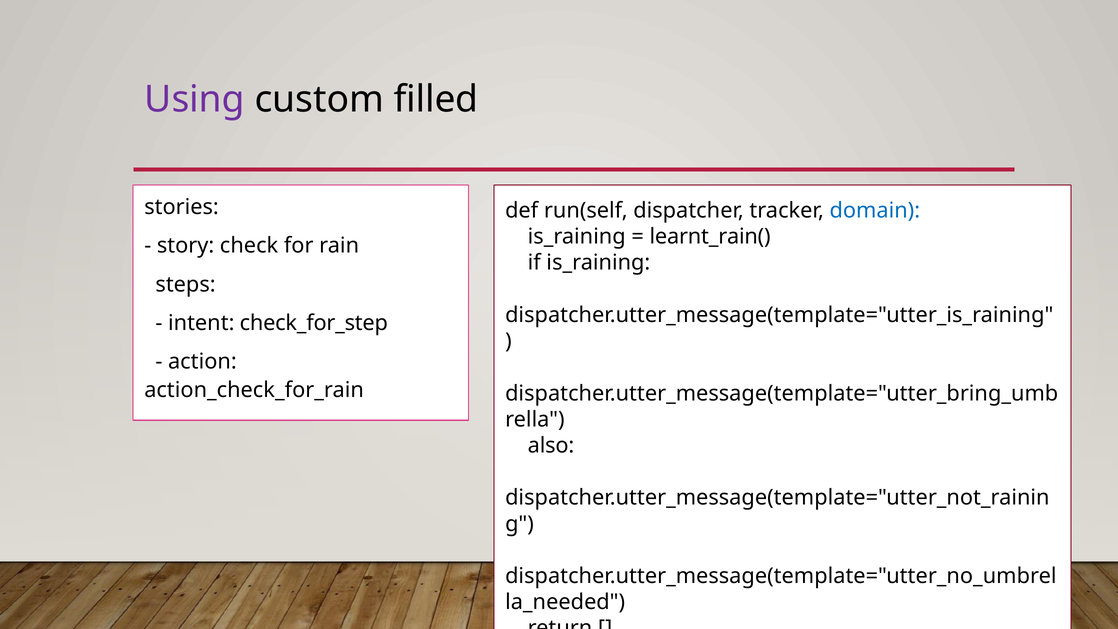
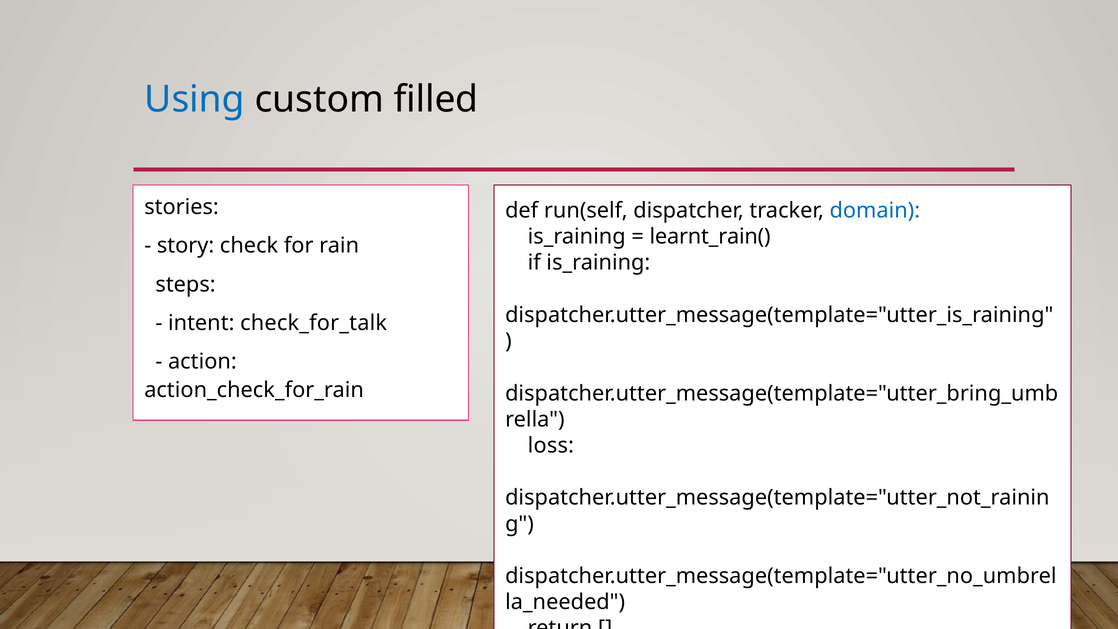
Using colour: purple -> blue
check_for_step: check_for_step -> check_for_talk
also: also -> loss
